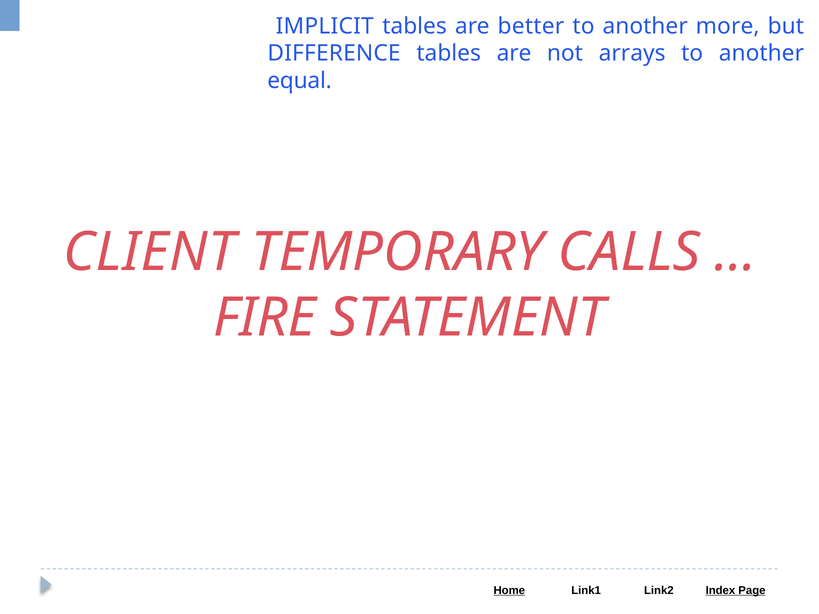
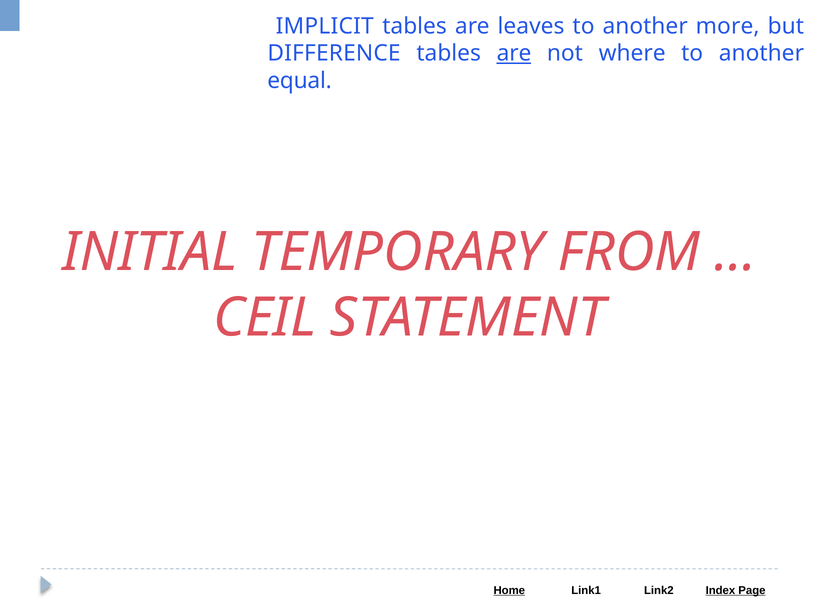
better: better -> leaves
are at (514, 53) underline: none -> present
arrays: arrays -> where
CLIENT: CLIENT -> INITIAL
CALLS: CALLS -> FROM
FIRE: FIRE -> CEIL
